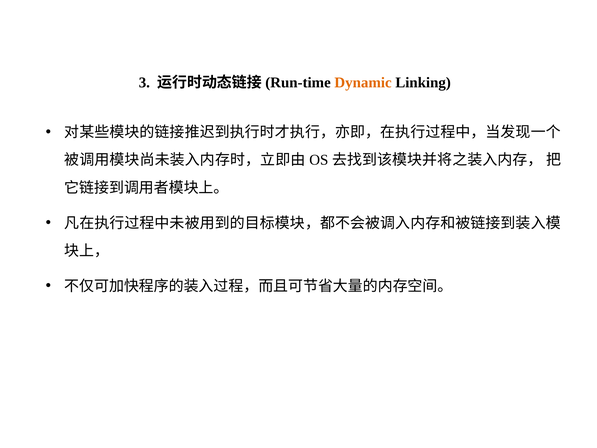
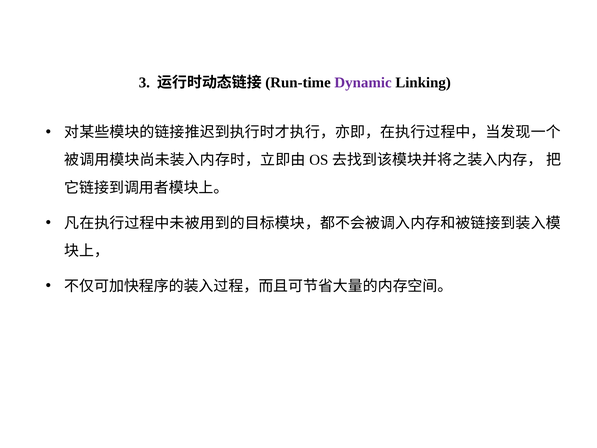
Dynamic colour: orange -> purple
